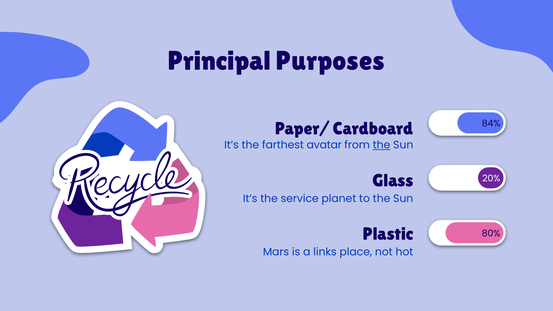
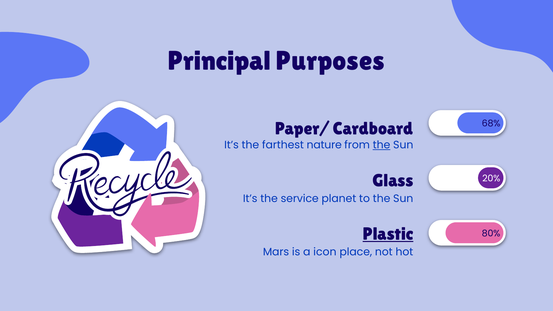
84%: 84% -> 68%
avatar: avatar -> nature
Plastic underline: none -> present
links: links -> icon
